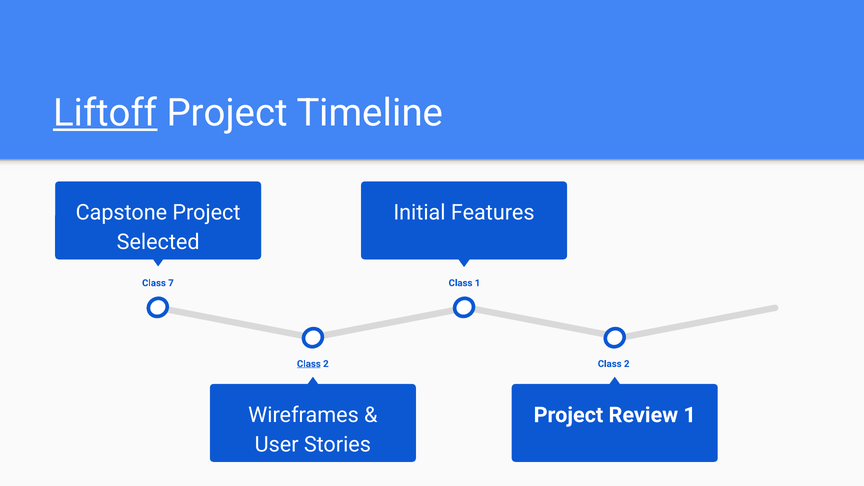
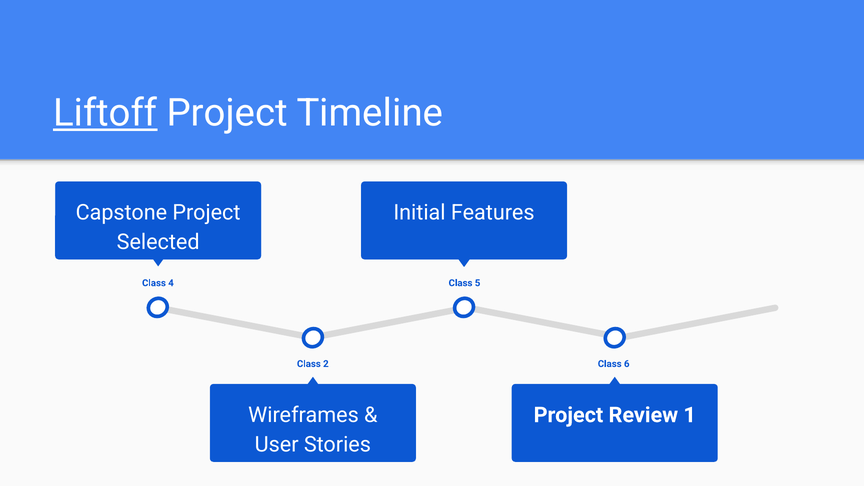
7: 7 -> 4
Class 1: 1 -> 5
Class at (309, 364) underline: present -> none
2 at (627, 364): 2 -> 6
